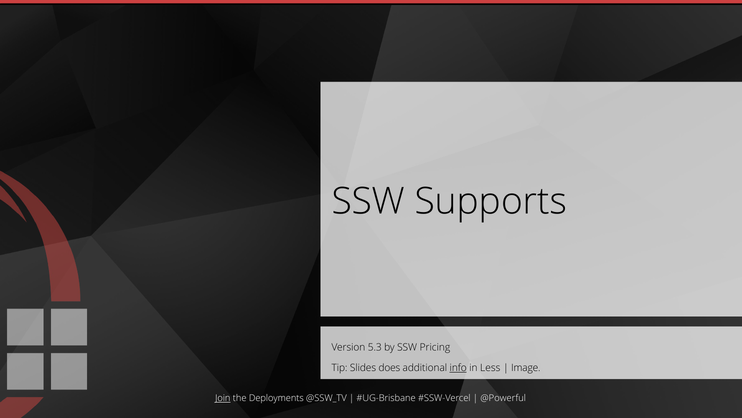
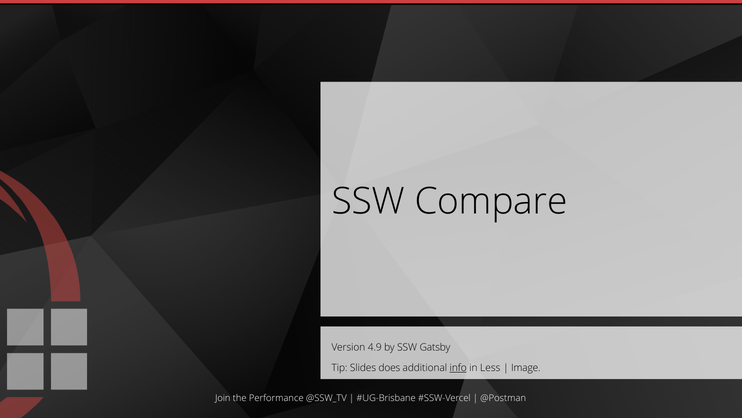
Supports: Supports -> Compare
5.3: 5.3 -> 4.9
Pricing: Pricing -> Gatsby
Join underline: present -> none
Deployments: Deployments -> Performance
@Powerful: @Powerful -> @Postman
